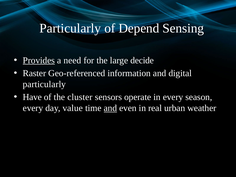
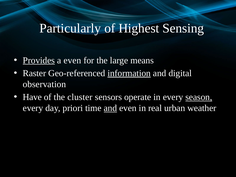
Depend: Depend -> Highest
a need: need -> even
decide: decide -> means
information underline: none -> present
particularly at (44, 84): particularly -> observation
season underline: none -> present
value: value -> priori
